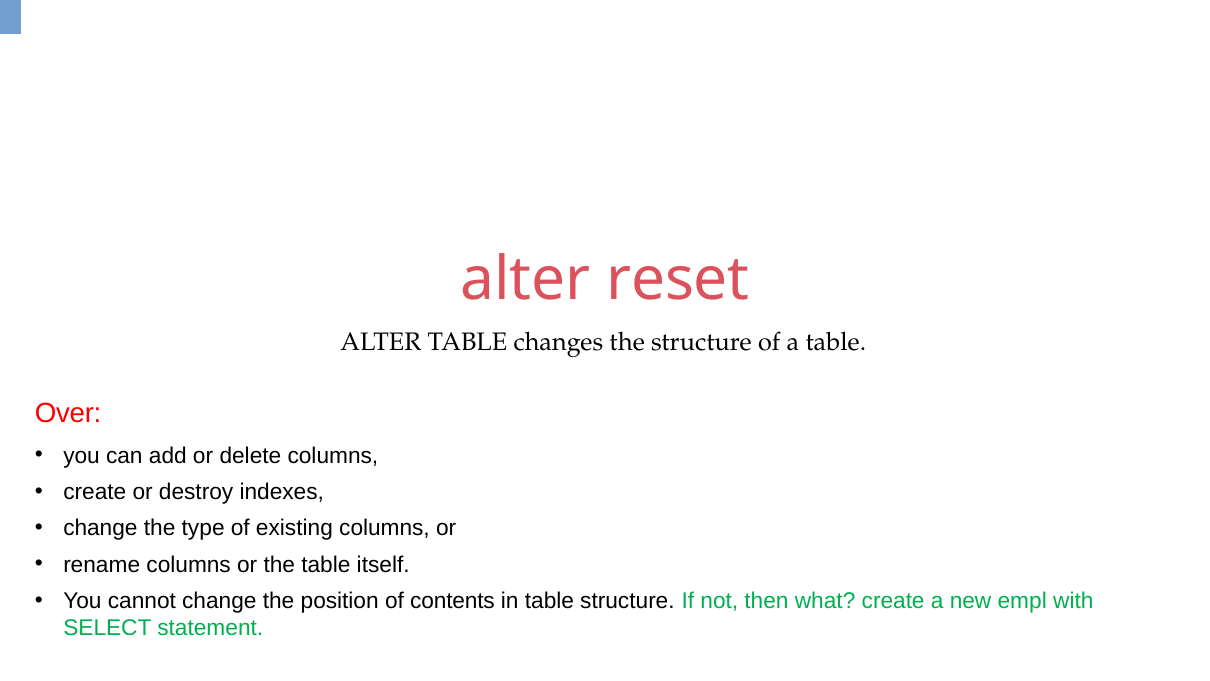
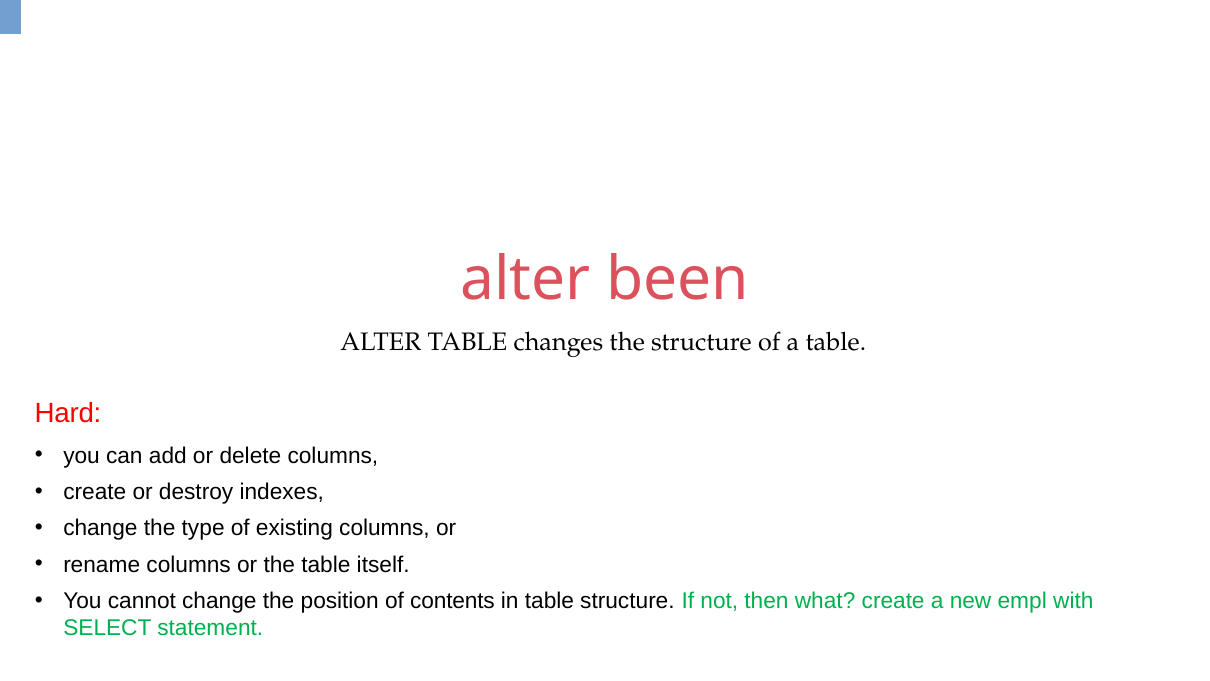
reset: reset -> been
Over: Over -> Hard
